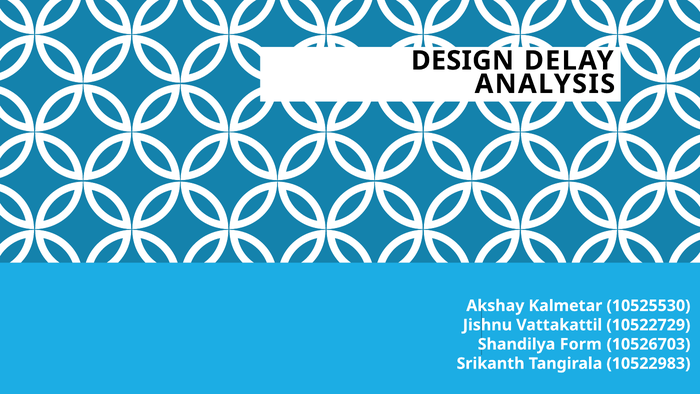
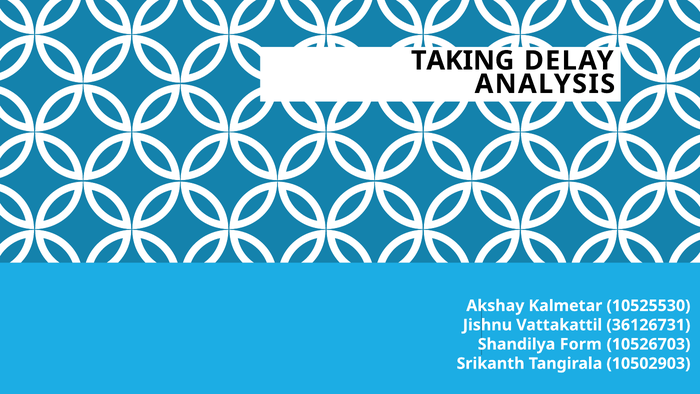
DESIGN: DESIGN -> TAKING
10522729: 10522729 -> 36126731
10522983: 10522983 -> 10502903
